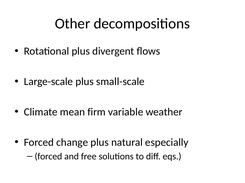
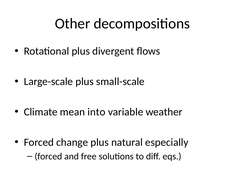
firm: firm -> into
